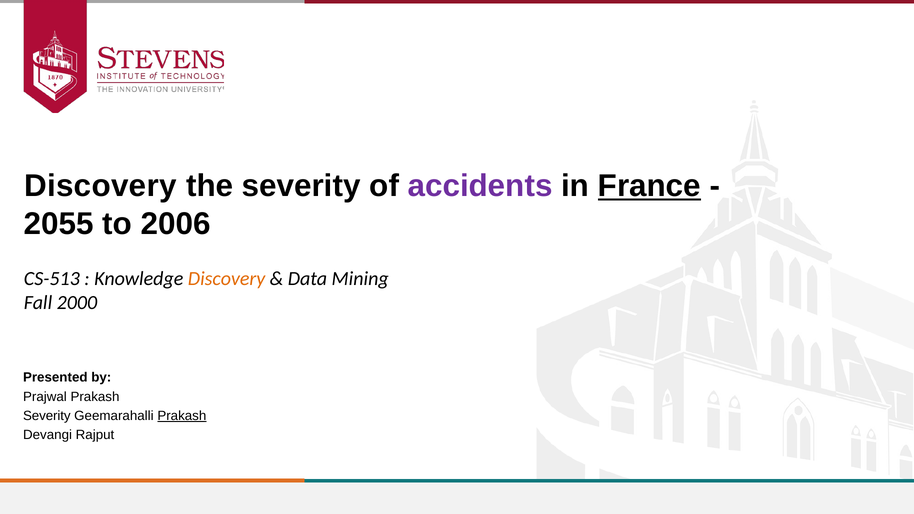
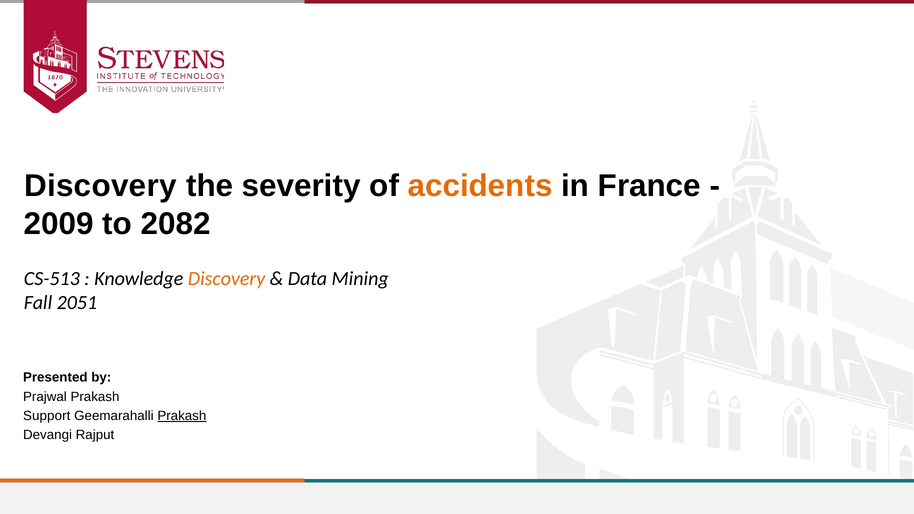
accidents colour: purple -> orange
France underline: present -> none
2055: 2055 -> 2009
2006: 2006 -> 2082
2000: 2000 -> 2051
Severity at (47, 416): Severity -> Support
